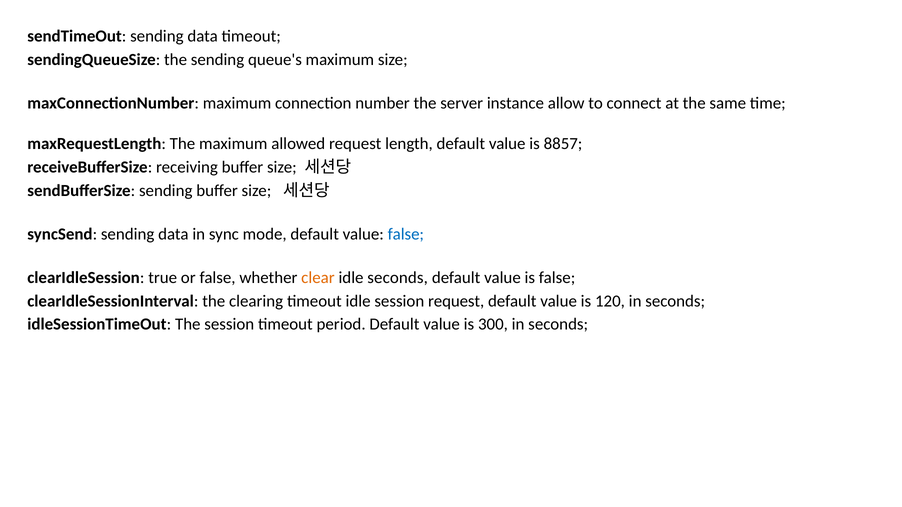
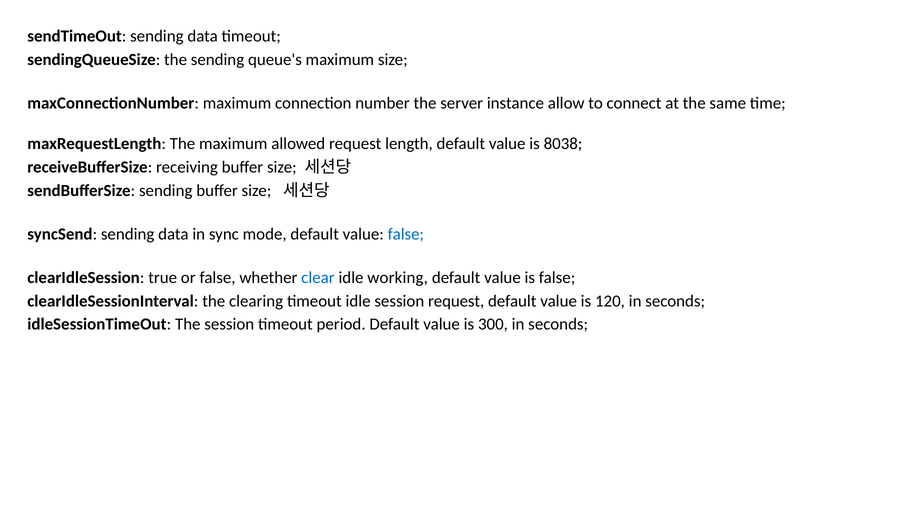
8857: 8857 -> 8038
clear colour: orange -> blue
idle seconds: seconds -> working
